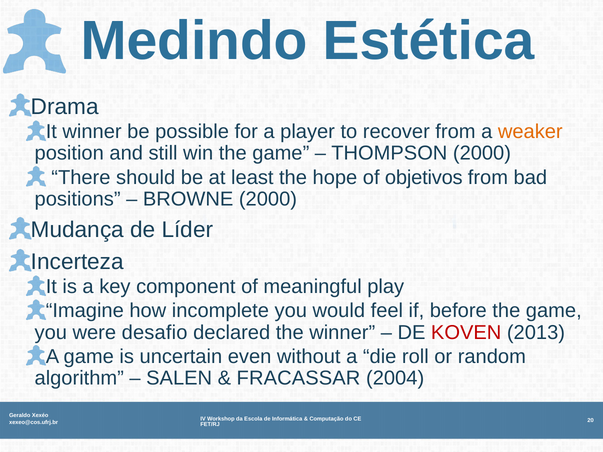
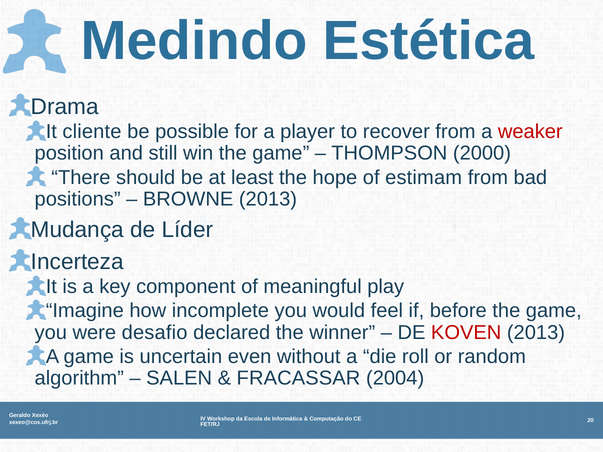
It winner: winner -> cliente
weaker colour: orange -> red
objetivos: objetivos -> estimam
BROWNE 2000: 2000 -> 2013
